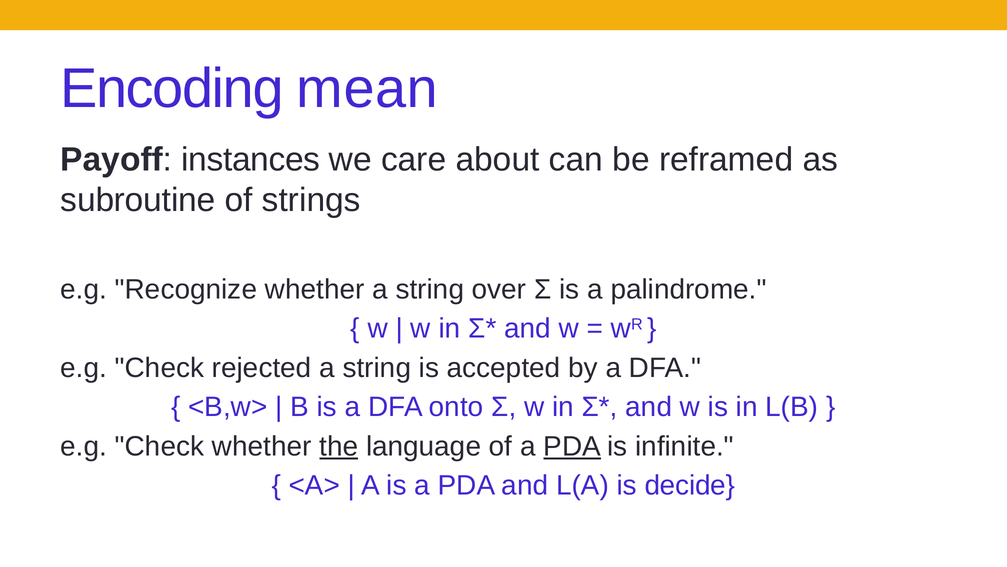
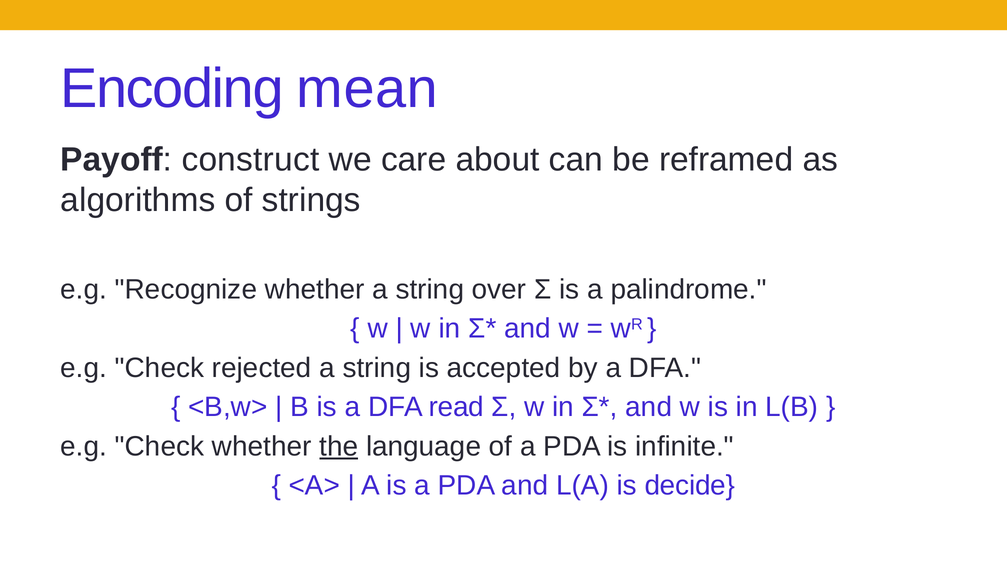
instances: instances -> construct
subroutine: subroutine -> algorithms
onto: onto -> read
PDA at (572, 446) underline: present -> none
